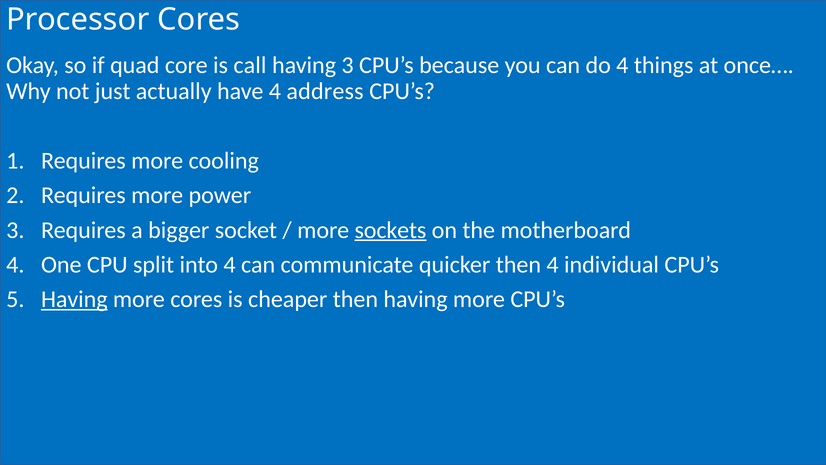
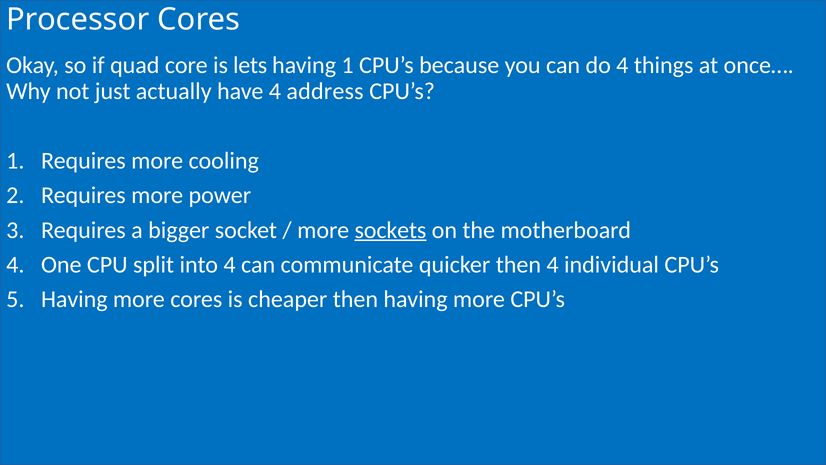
call: call -> lets
having 3: 3 -> 1
Having at (74, 299) underline: present -> none
